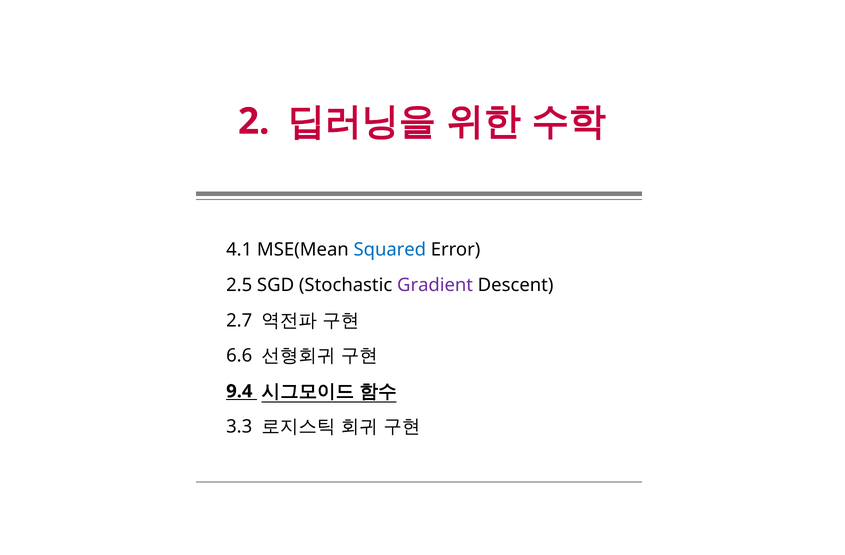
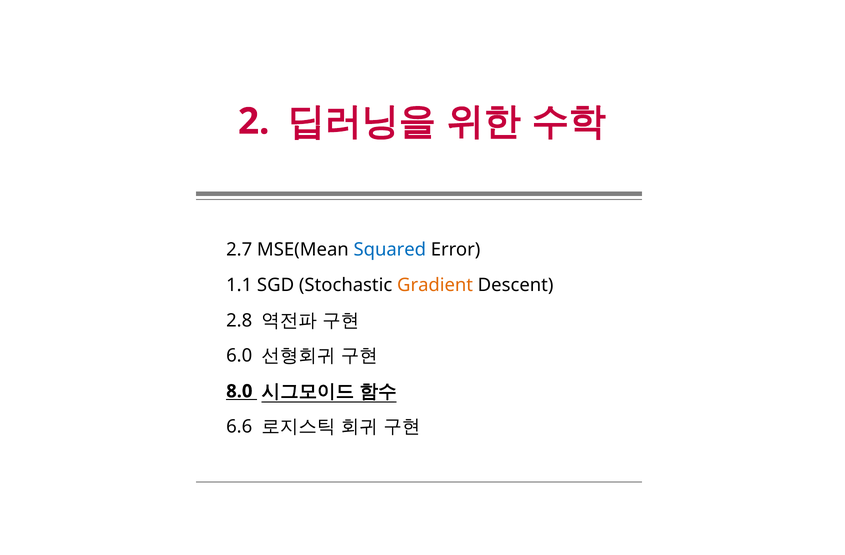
4.1: 4.1 -> 2.7
2.5: 2.5 -> 1.1
Gradient colour: purple -> orange
2.7: 2.7 -> 2.8
6.6: 6.6 -> 6.0
9.4: 9.4 -> 8.0
3.3: 3.3 -> 6.6
